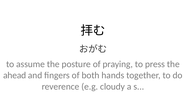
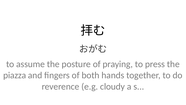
ahead: ahead -> piazza
